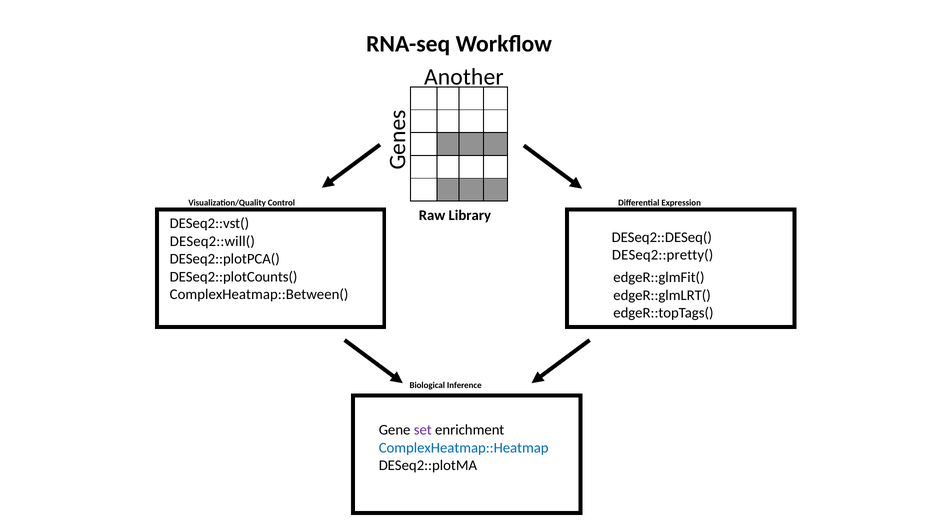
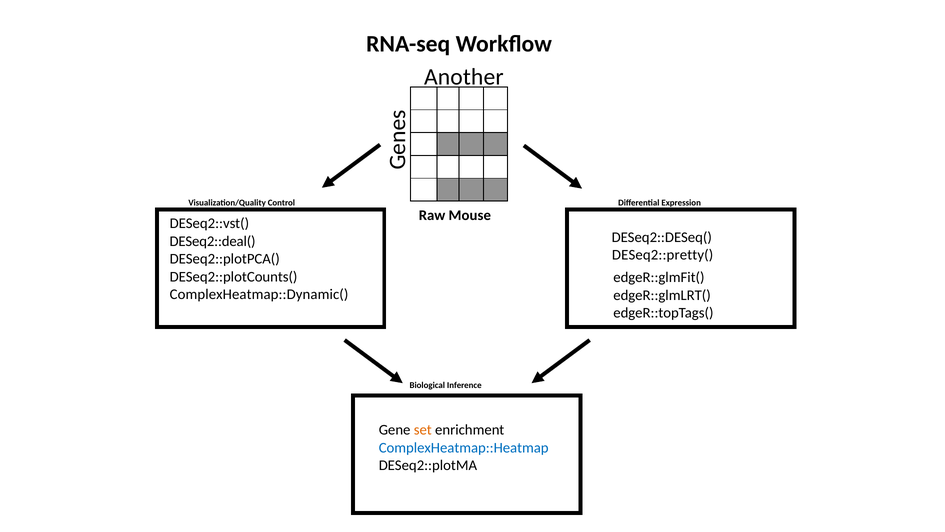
Library: Library -> Mouse
DESeq2::will(: DESeq2::will( -> DESeq2::deal(
ComplexHeatmap::Between(: ComplexHeatmap::Between( -> ComplexHeatmap::Dynamic(
set colour: purple -> orange
